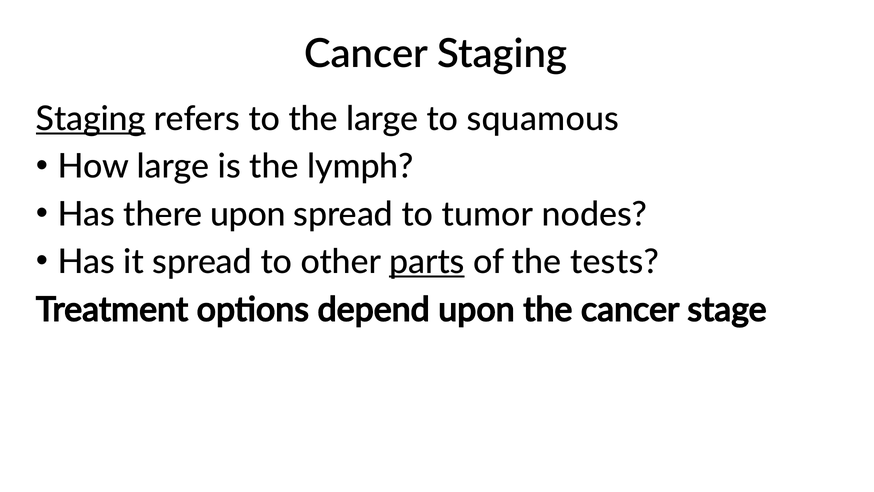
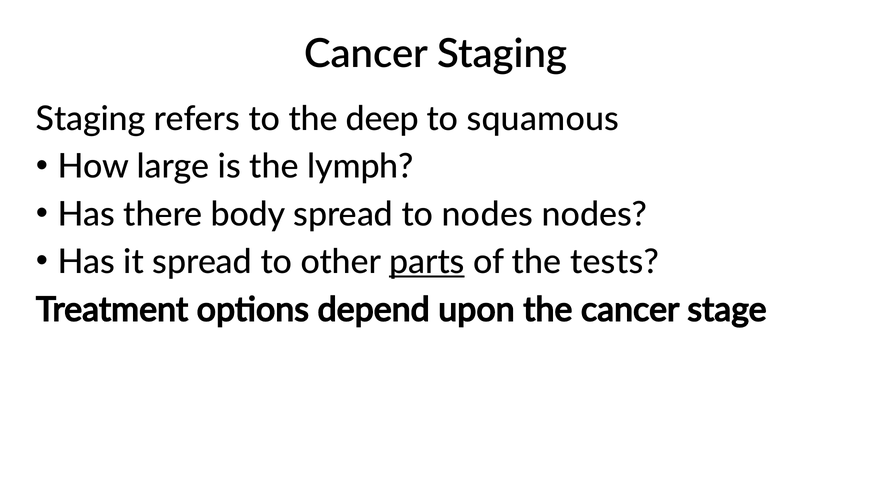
Staging at (91, 119) underline: present -> none
the large: large -> deep
there upon: upon -> body
to tumor: tumor -> nodes
